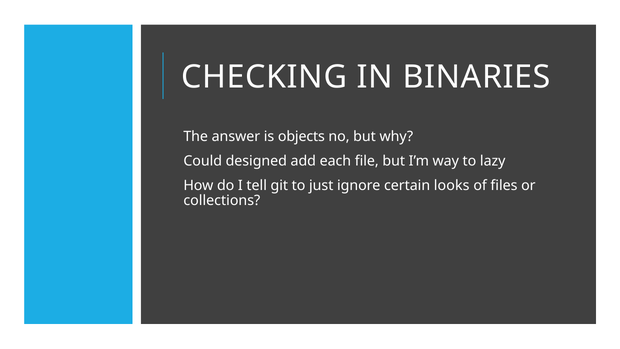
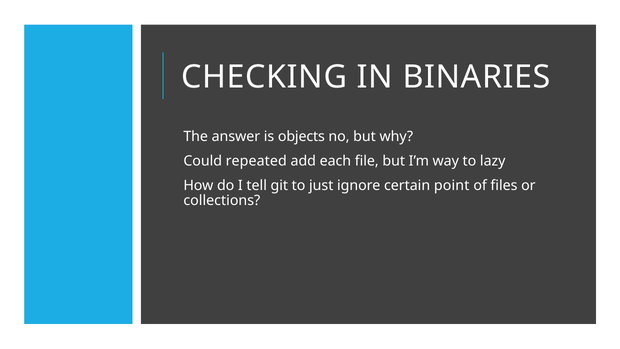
designed: designed -> repeated
looks: looks -> point
